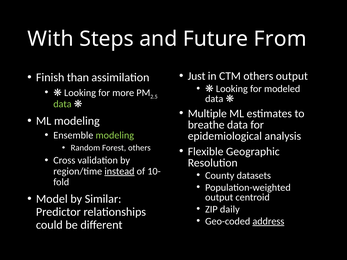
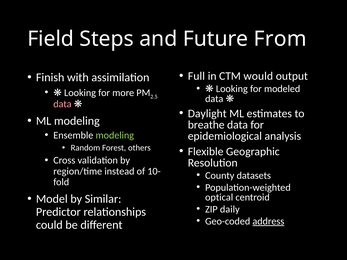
With: With -> Field
Just: Just -> Full
CTM others: others -> would
than: than -> with
data at (62, 104) colour: light green -> pink
Multiple: Multiple -> Daylight
instead underline: present -> none
output at (219, 197): output -> optical
